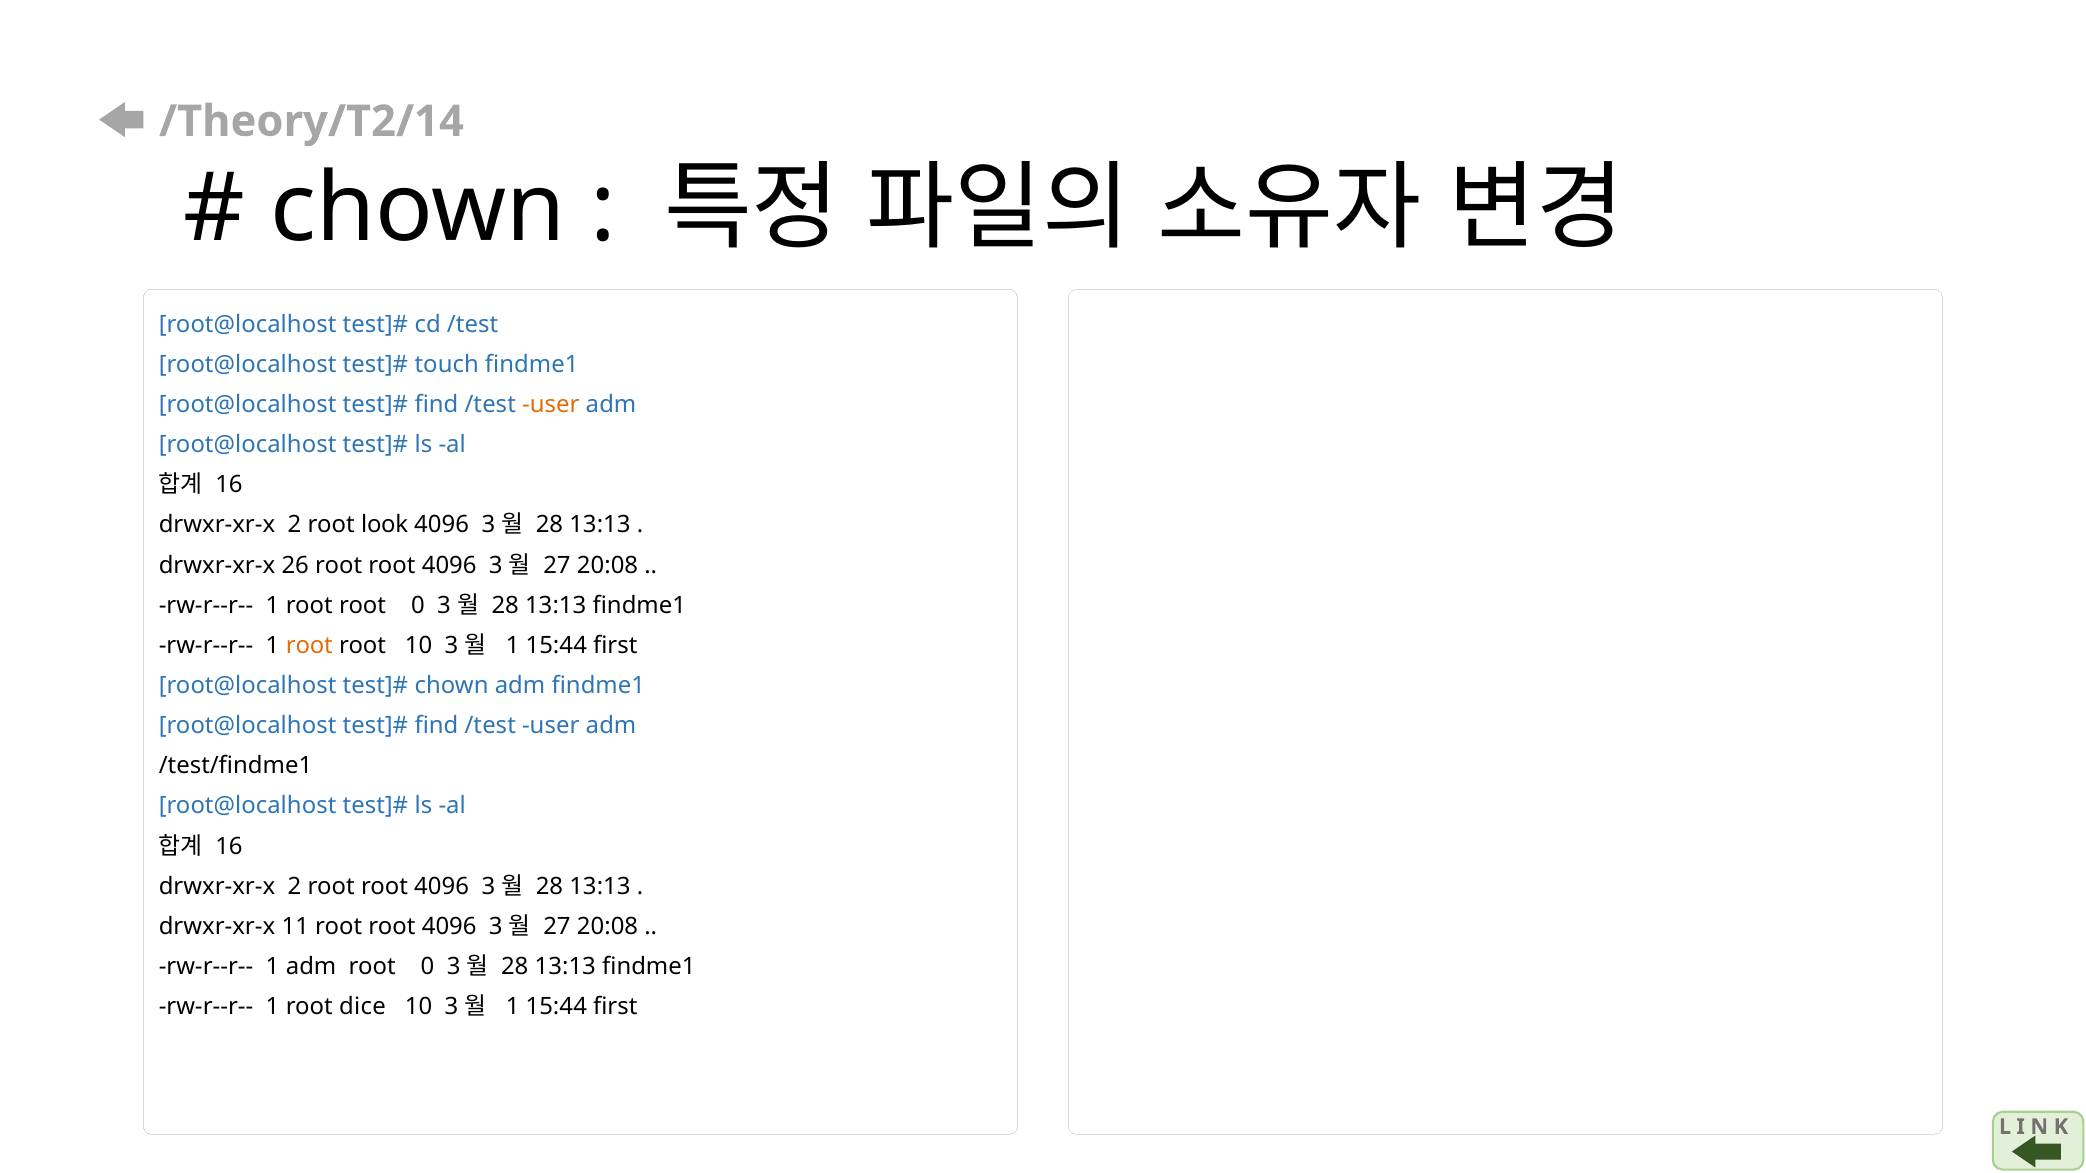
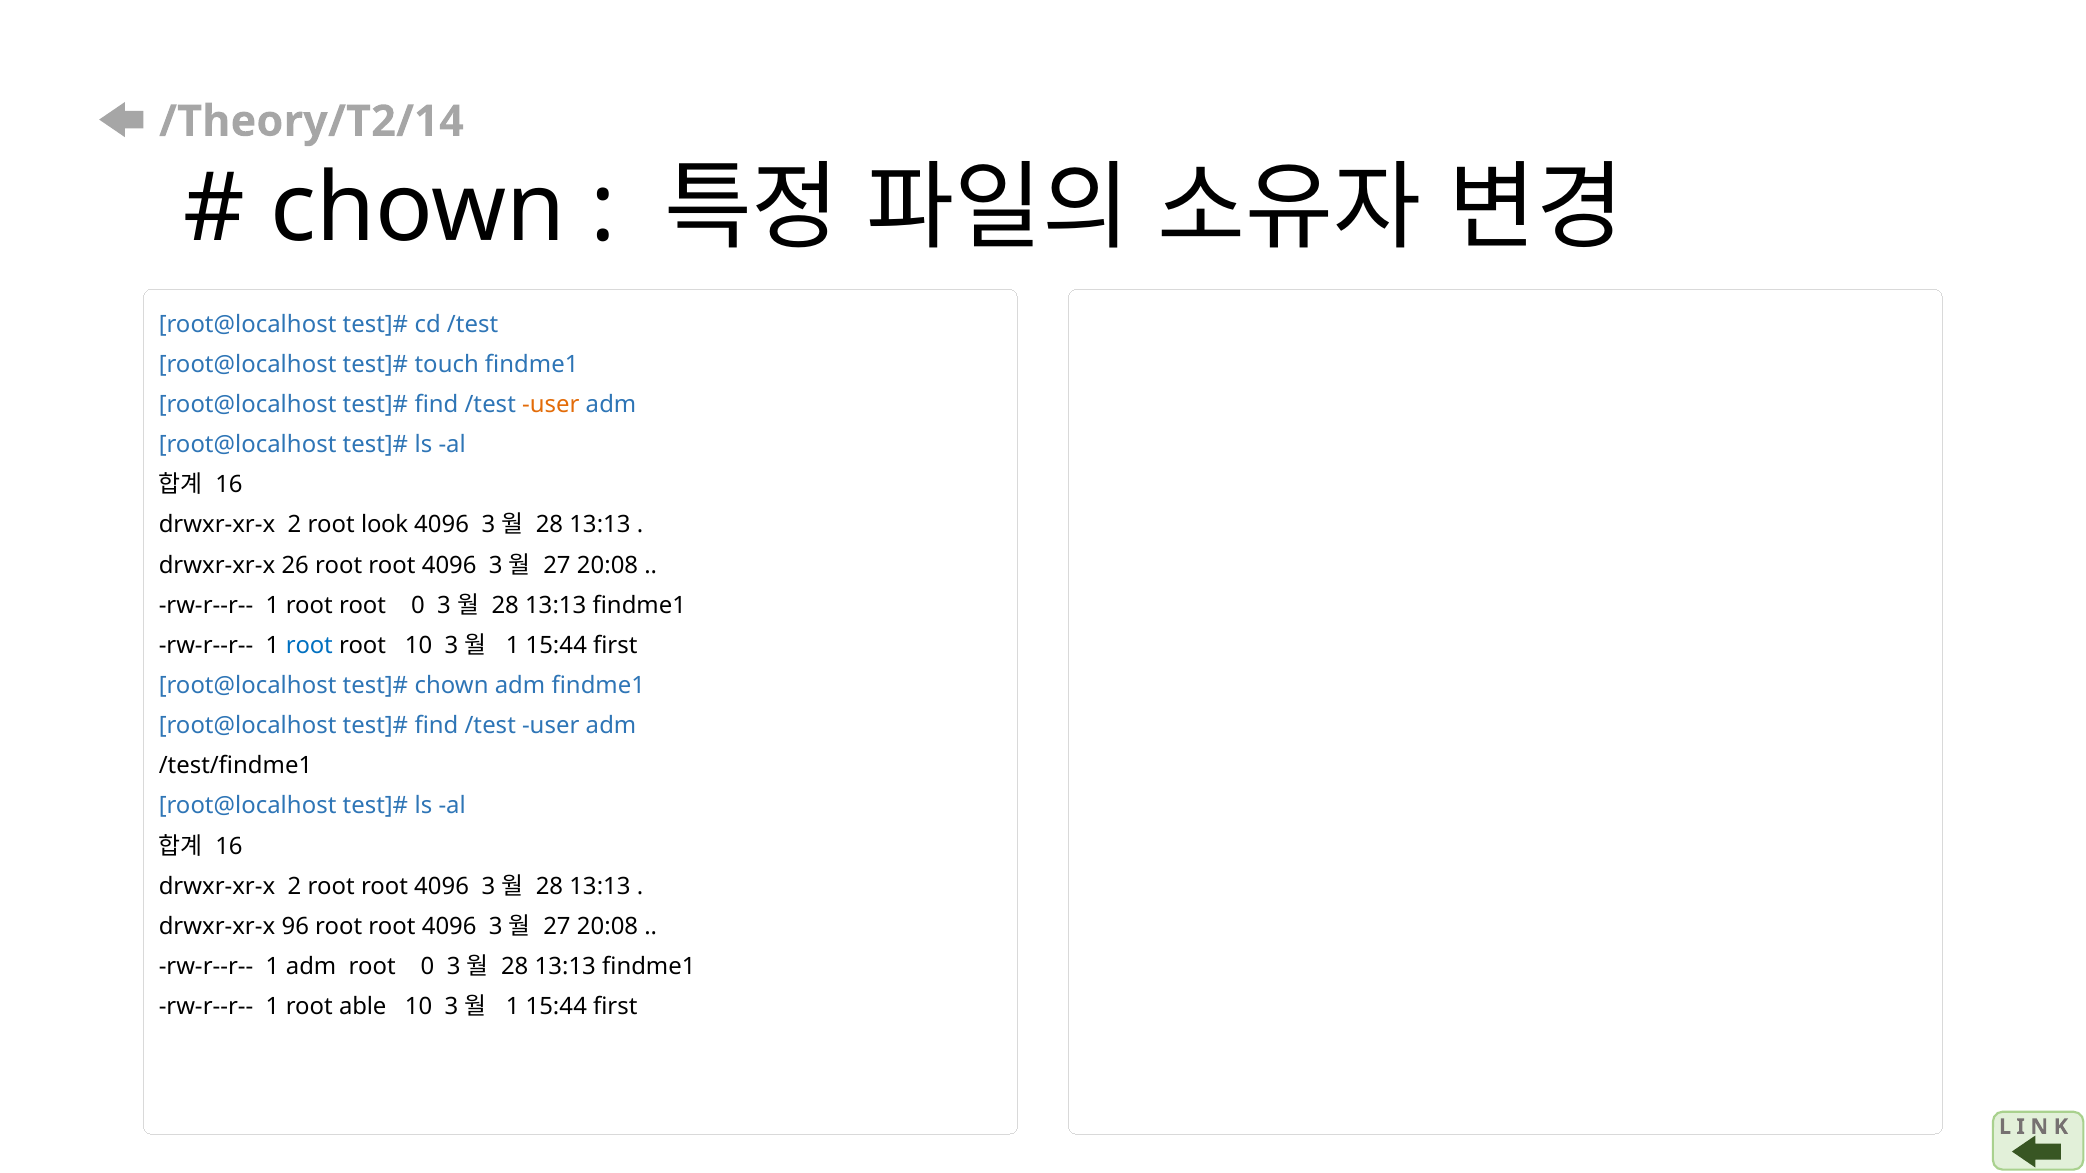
root at (309, 646) colour: orange -> blue
11: 11 -> 96
dice: dice -> able
